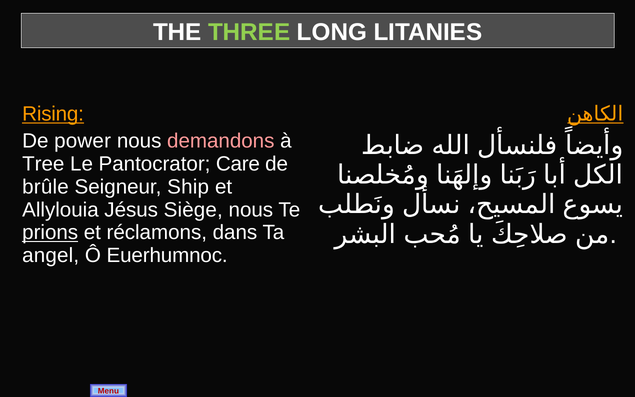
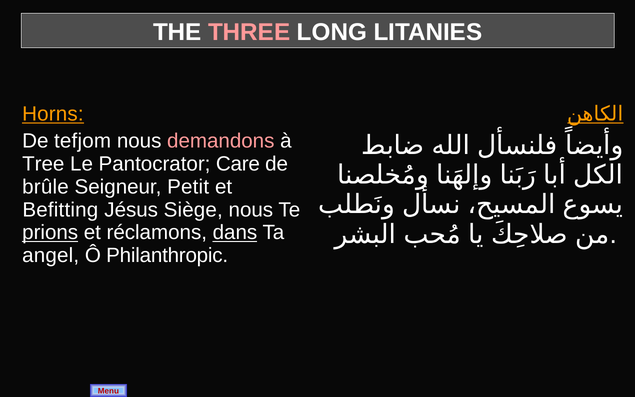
THREE colour: light green -> pink
Rising: Rising -> Horns
power: power -> tefjom
Ship: Ship -> Petit
Allylouia: Allylouia -> Befitting
dans underline: none -> present
Euerhumnoc: Euerhumnoc -> Philanthropic
